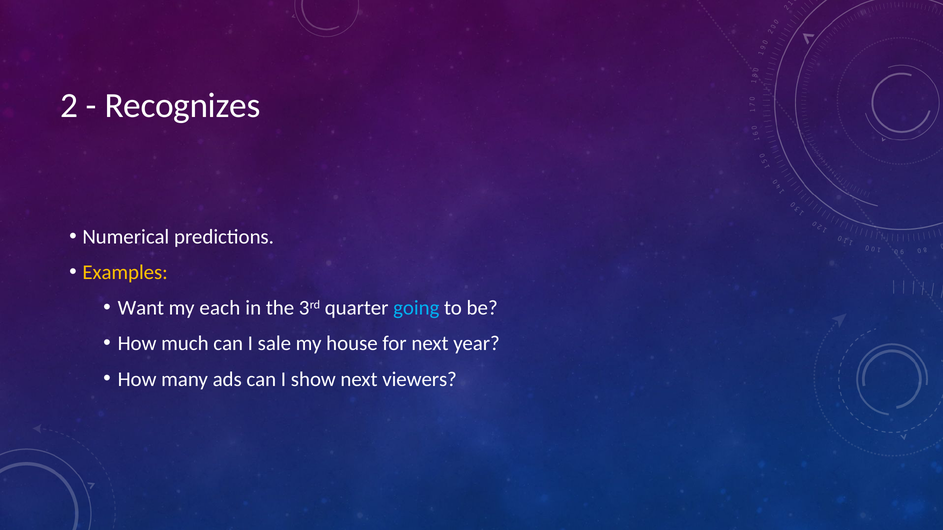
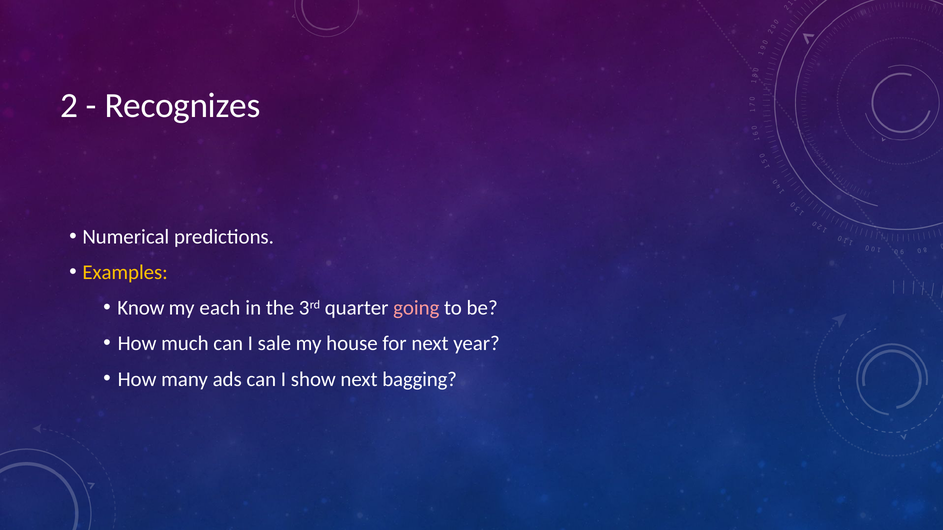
Want: Want -> Know
going colour: light blue -> pink
viewers: viewers -> bagging
